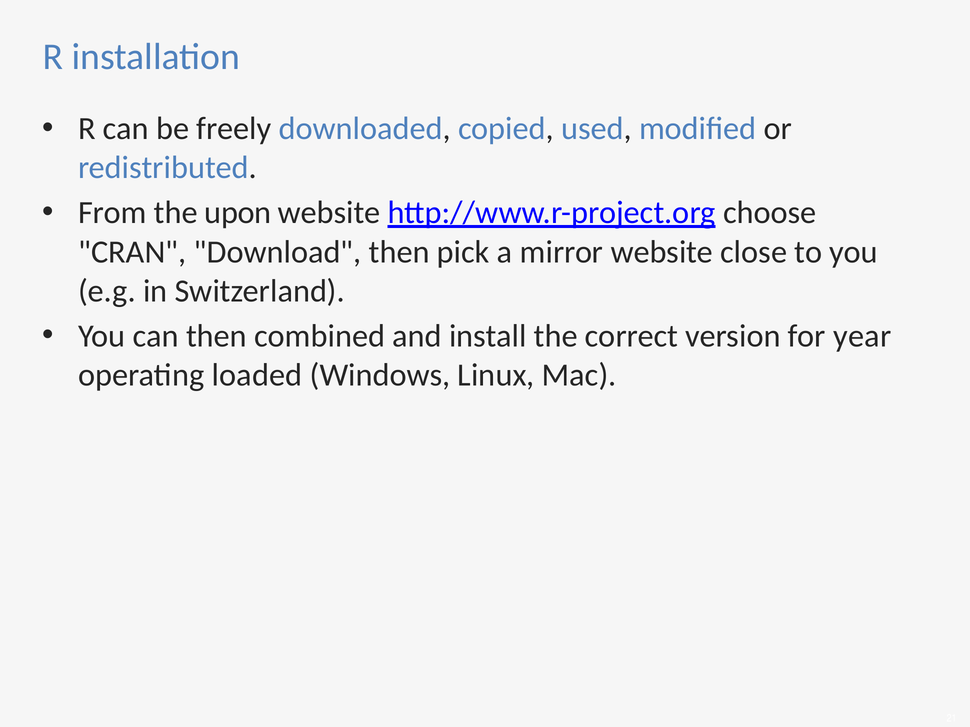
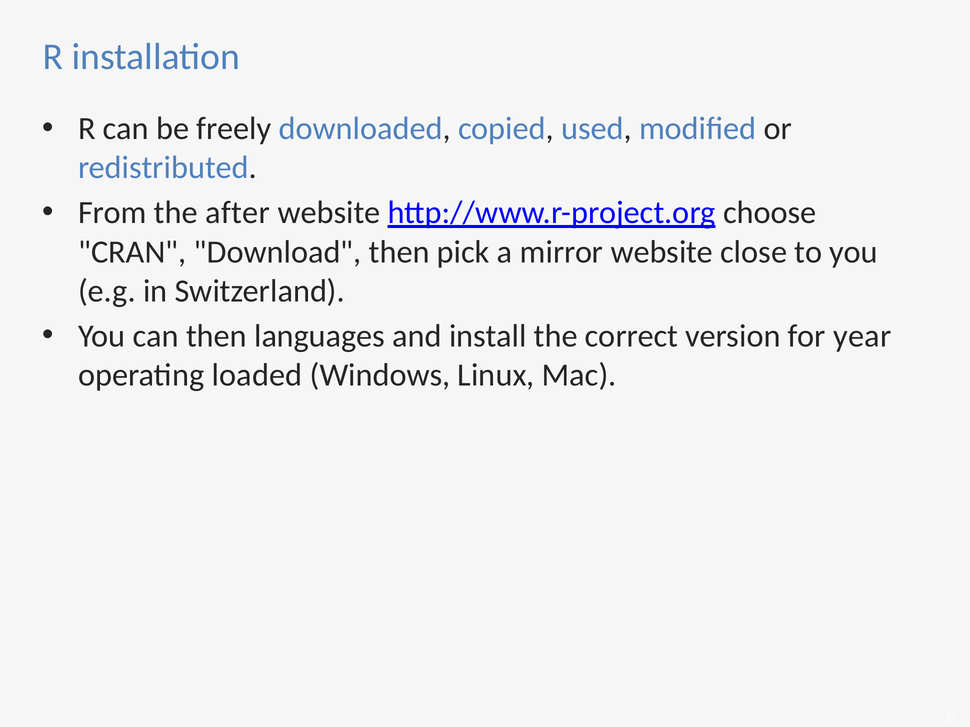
upon: upon -> after
combined: combined -> languages
